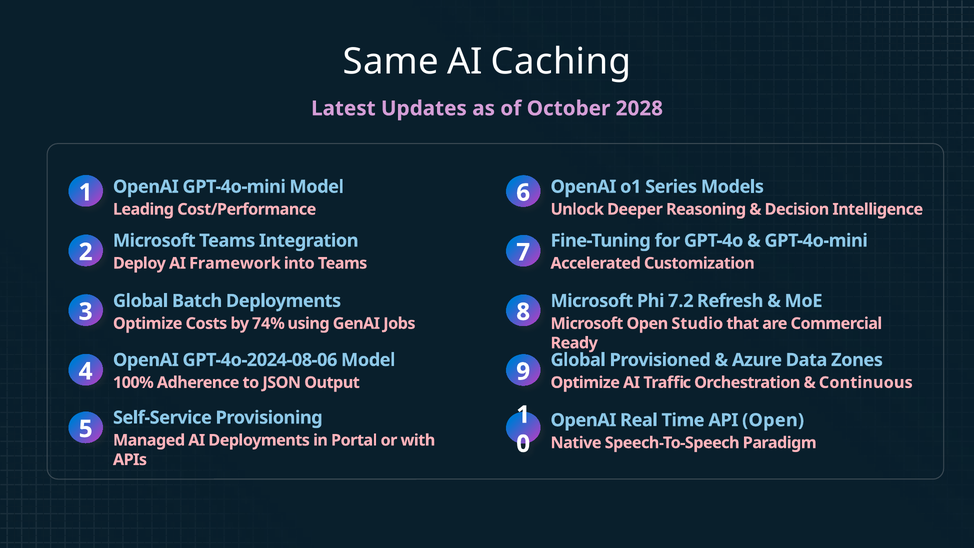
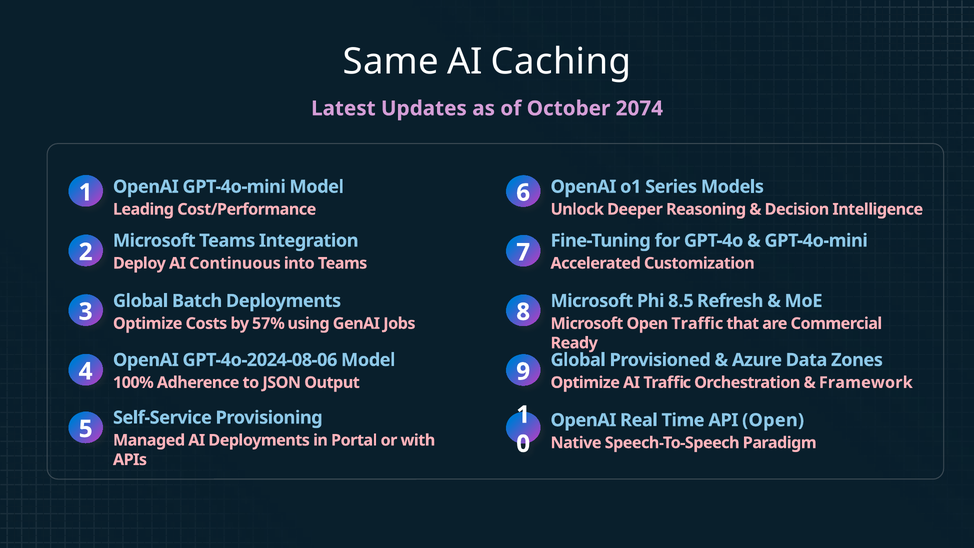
2028: 2028 -> 2074
Framework: Framework -> Continuous
7.2: 7.2 -> 8.5
74%: 74% -> 57%
Open Studio: Studio -> Traffic
Continuous: Continuous -> Framework
